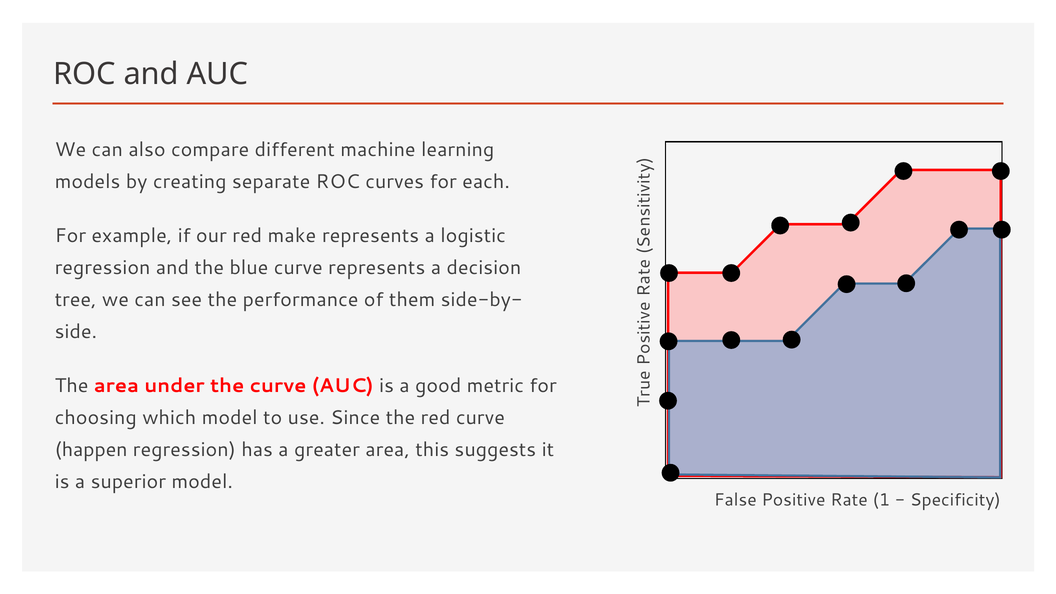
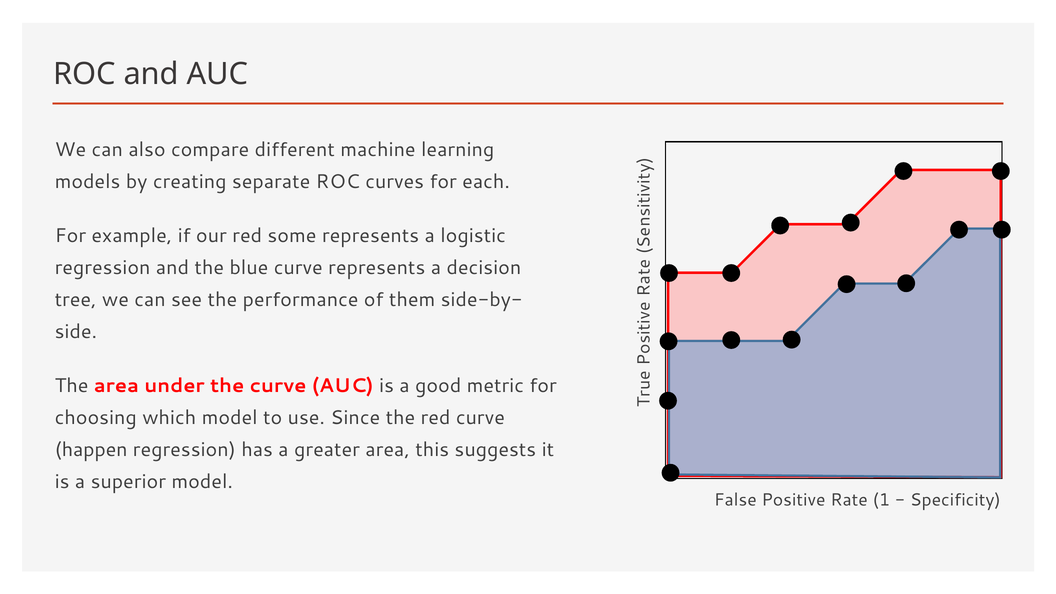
make: make -> some
